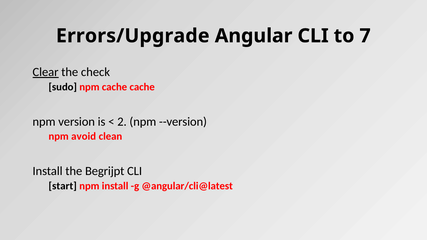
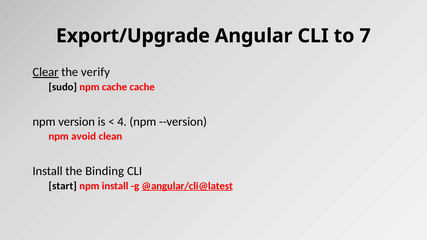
Errors/Upgrade: Errors/Upgrade -> Export/Upgrade
check: check -> verify
2: 2 -> 4
Begrijpt: Begrijpt -> Binding
@angular/cli@latest underline: none -> present
